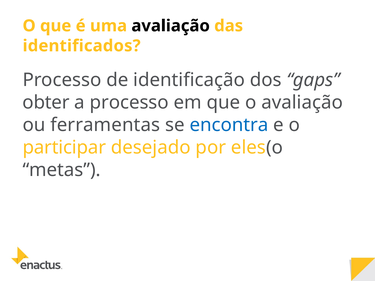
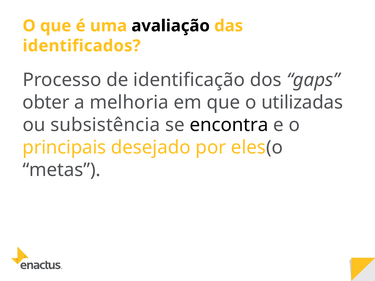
a processo: processo -> melhoria
o avaliação: avaliação -> utilizadas
ferramentas: ferramentas -> subsistência
encontra colour: blue -> black
participar: participar -> principais
